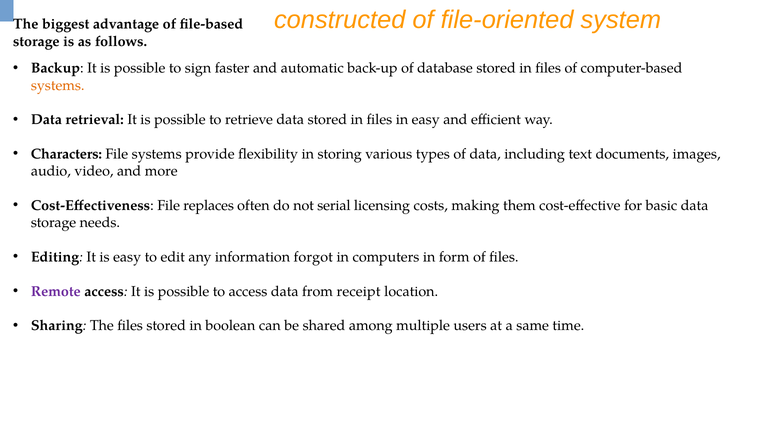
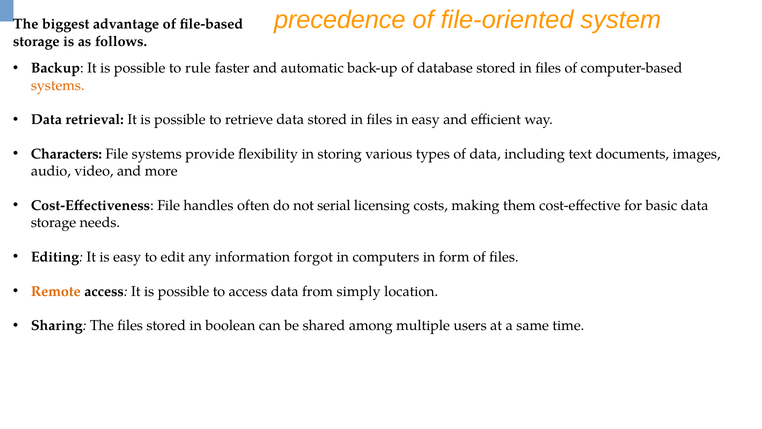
constructed: constructed -> precedence
sign: sign -> rule
replaces: replaces -> handles
Remote colour: purple -> orange
receipt: receipt -> simply
